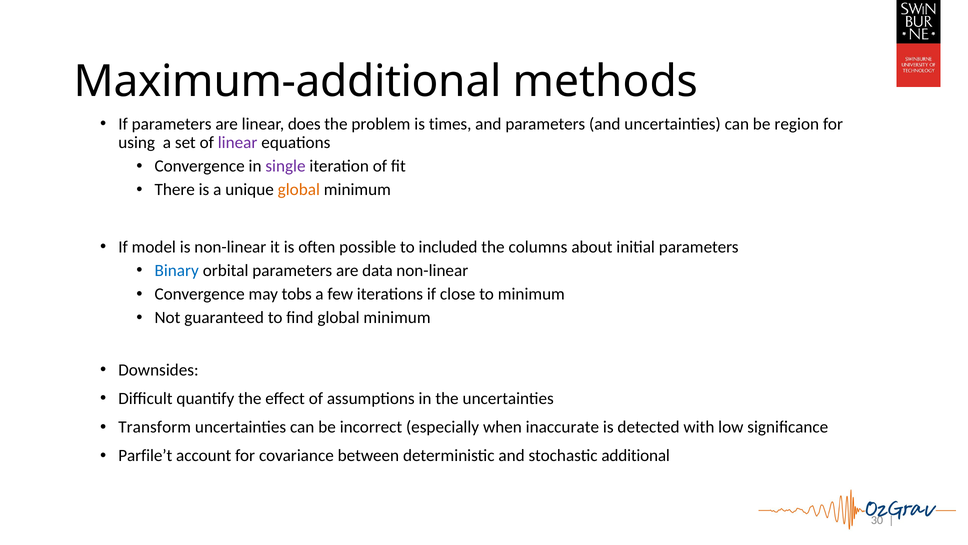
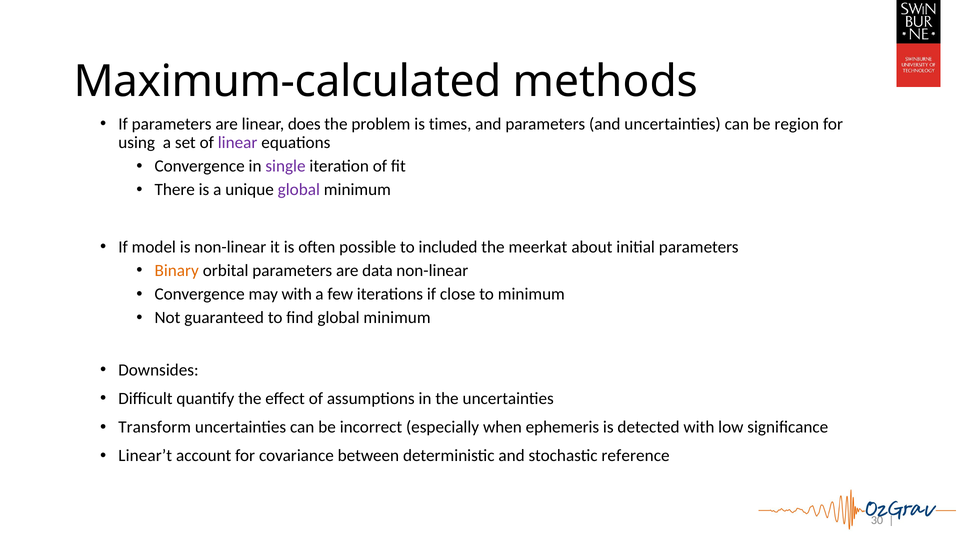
Maximum-additional: Maximum-additional -> Maximum-calculated
global at (299, 189) colour: orange -> purple
columns: columns -> meerkat
Binary colour: blue -> orange
may tobs: tobs -> with
inaccurate: inaccurate -> ephemeris
Parfile’t: Parfile’t -> Linear’t
additional: additional -> reference
